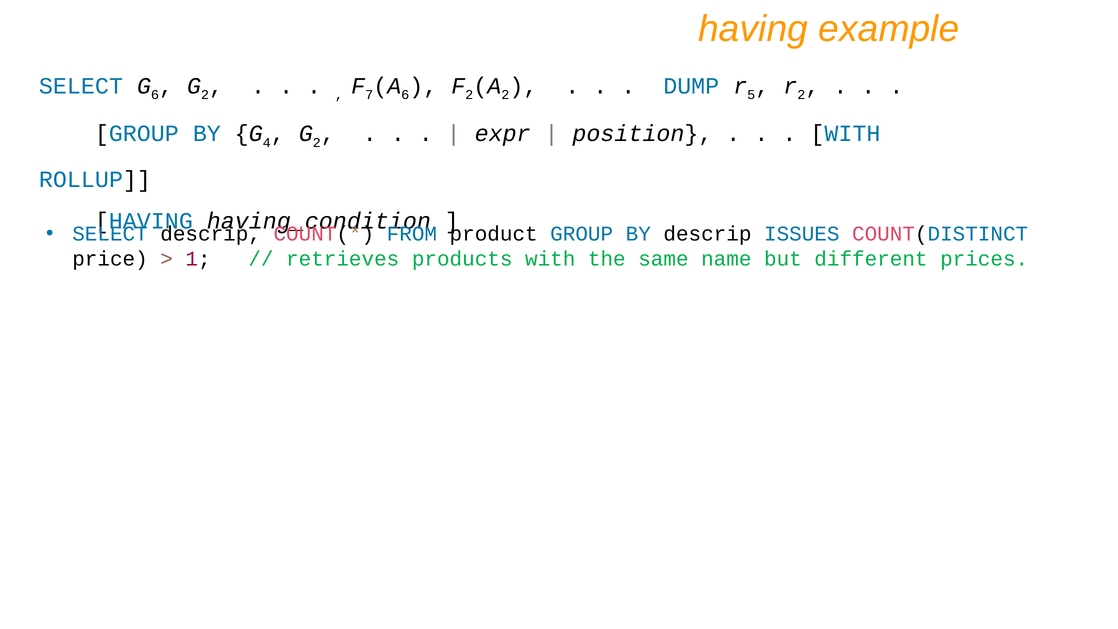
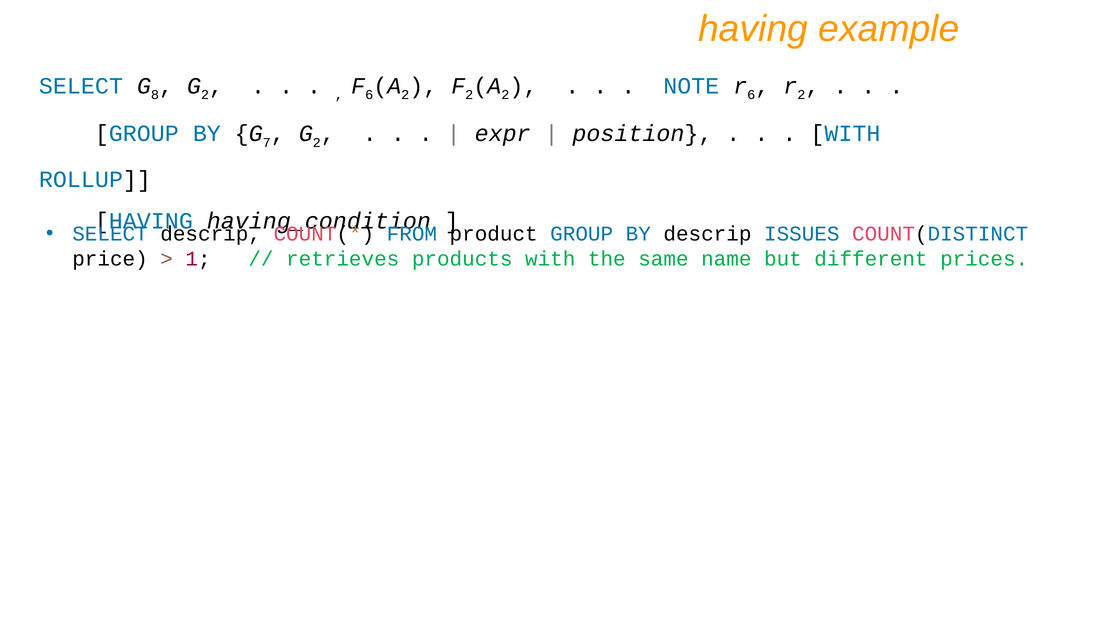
6 at (155, 95): 6 -> 8
7 at (369, 95): 7 -> 6
6 at (405, 95): 6 -> 2
DUMP: DUMP -> NOTE
5 at (751, 95): 5 -> 6
4: 4 -> 7
